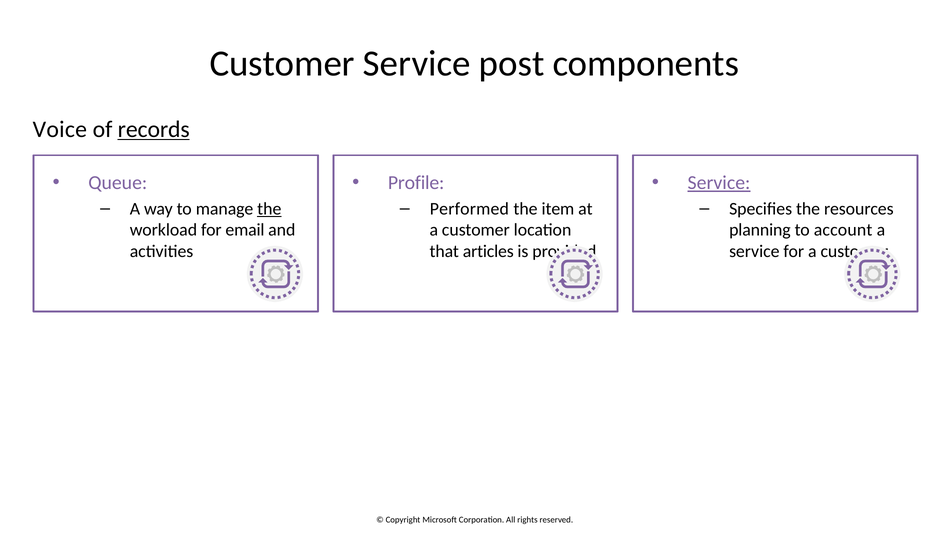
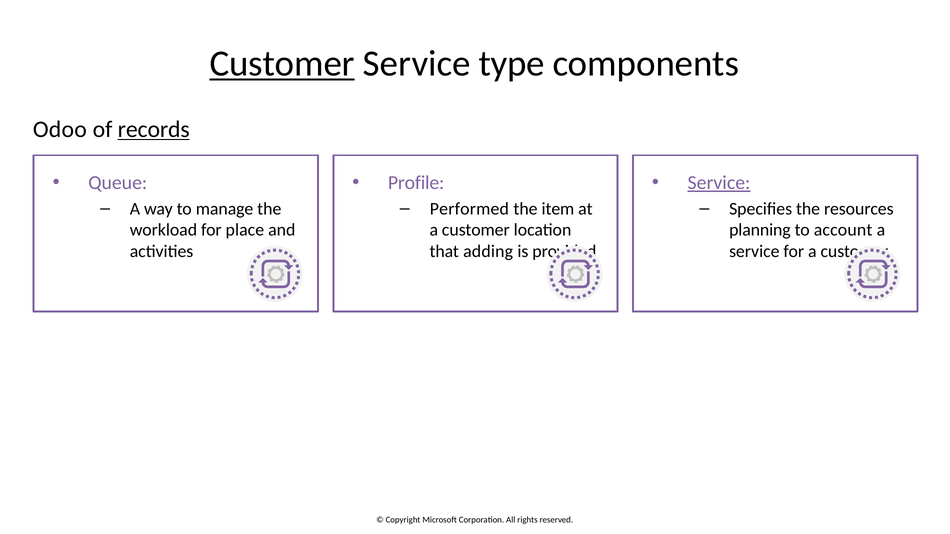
Customer at (282, 64) underline: none -> present
post: post -> type
Voice: Voice -> Odoo
the at (269, 209) underline: present -> none
email: email -> place
articles: articles -> adding
